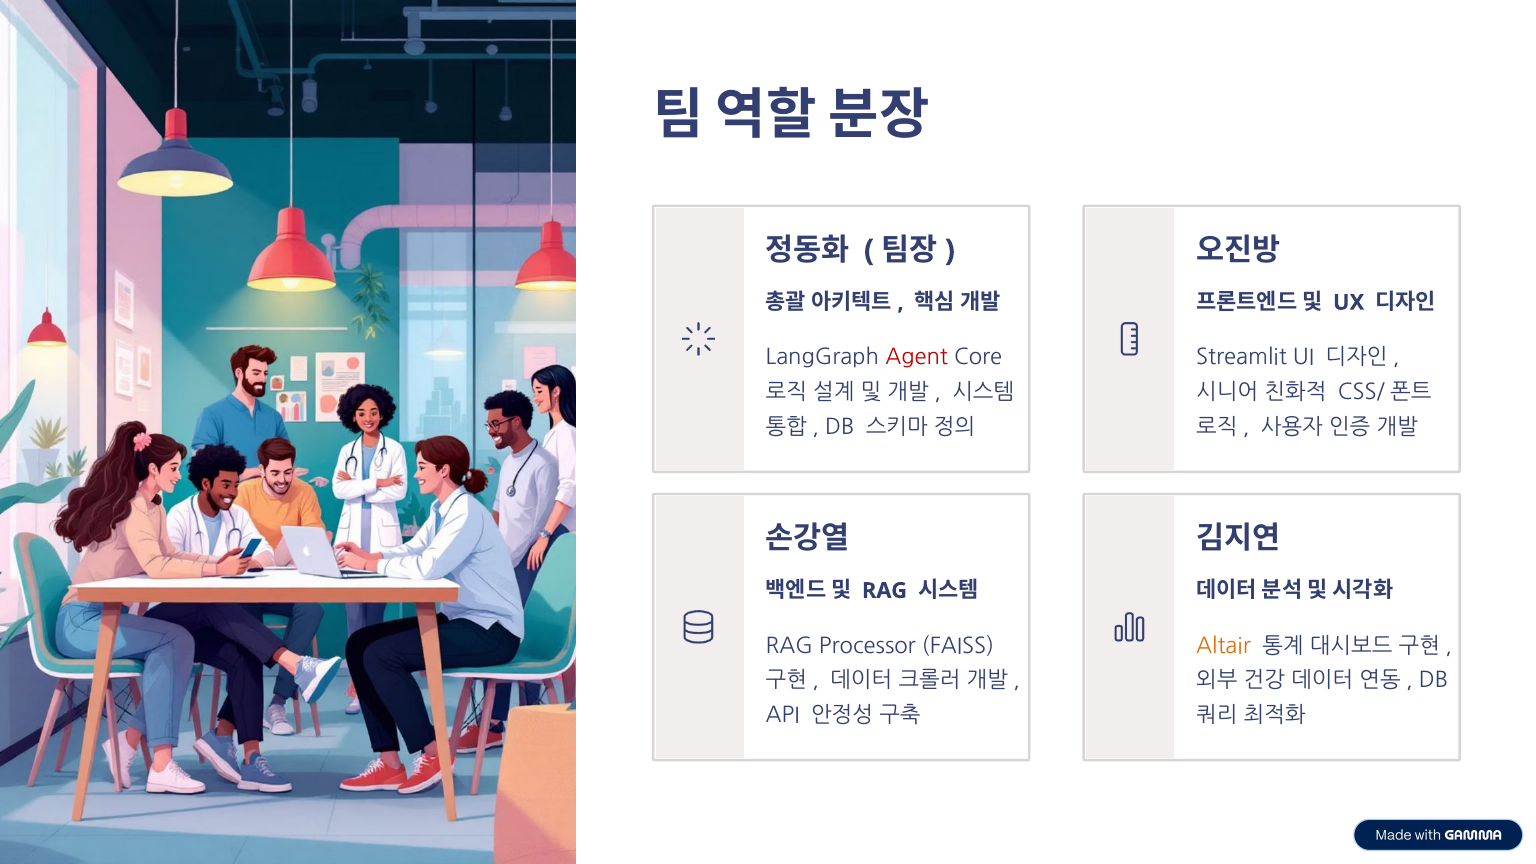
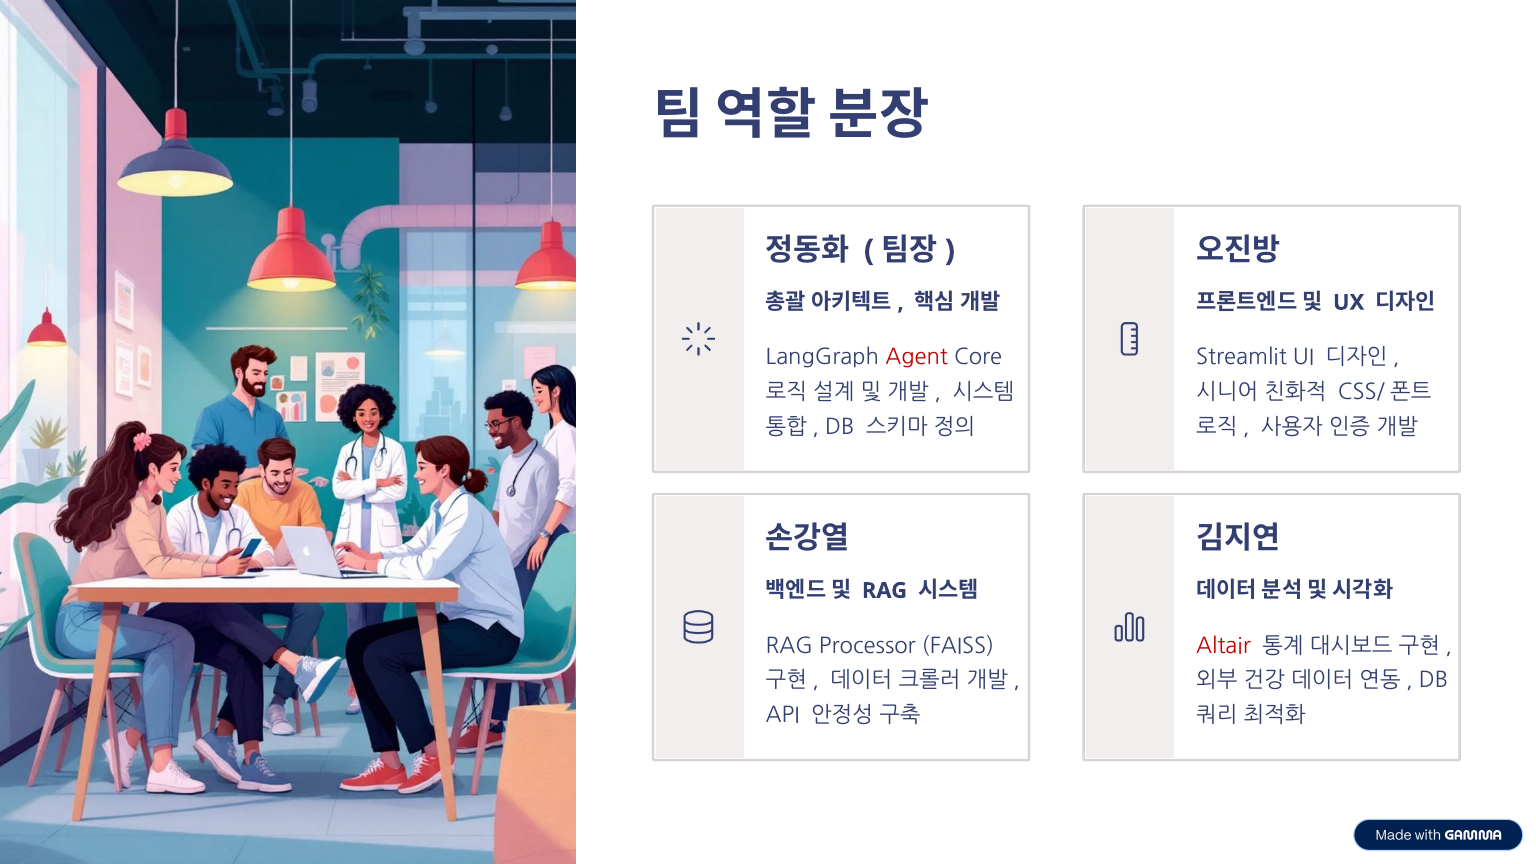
Altair colour: orange -> red
